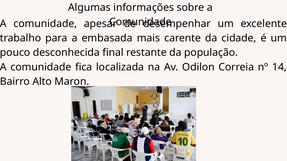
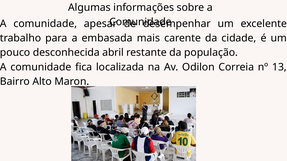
final: final -> abril
14: 14 -> 13
